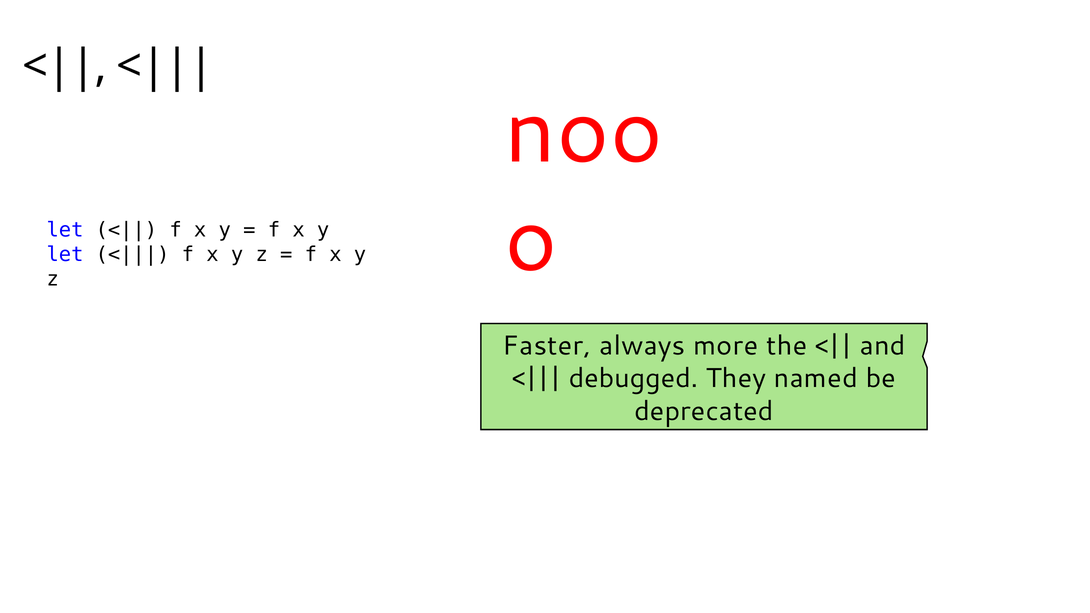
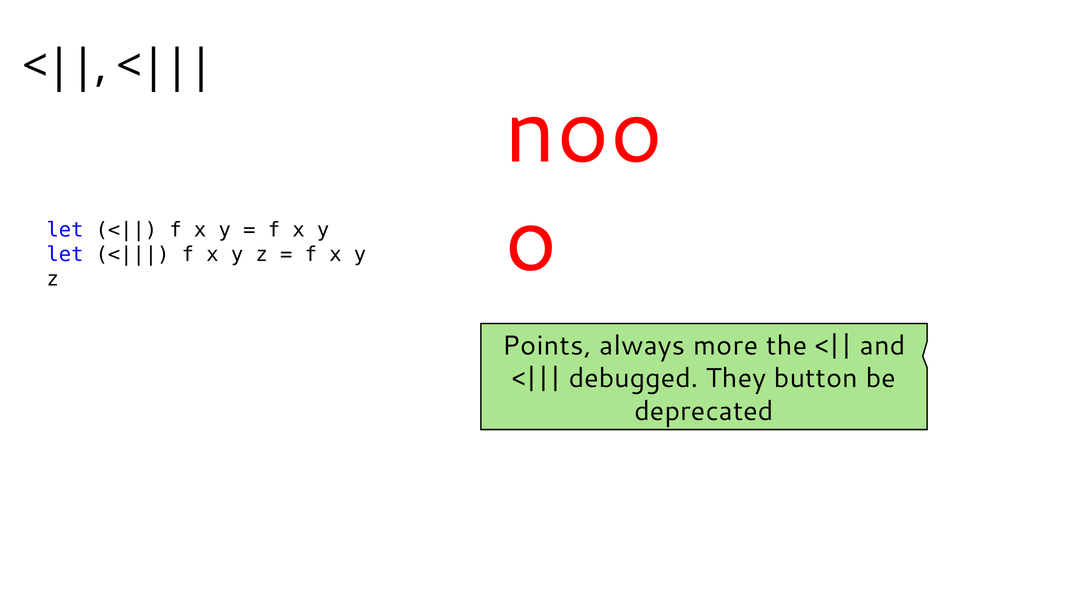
Faster: Faster -> Points
named: named -> button
